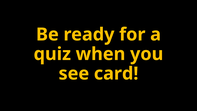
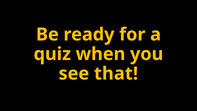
card: card -> that
